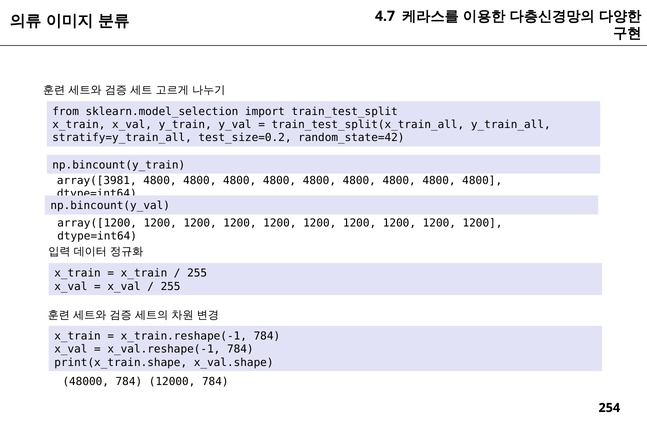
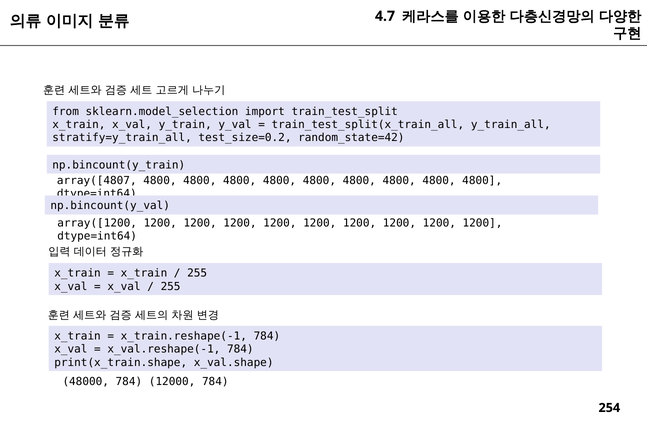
array([3981: array([3981 -> array([4807
